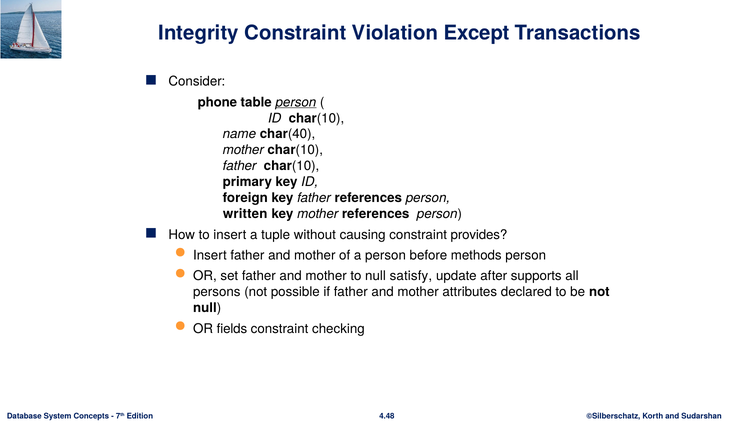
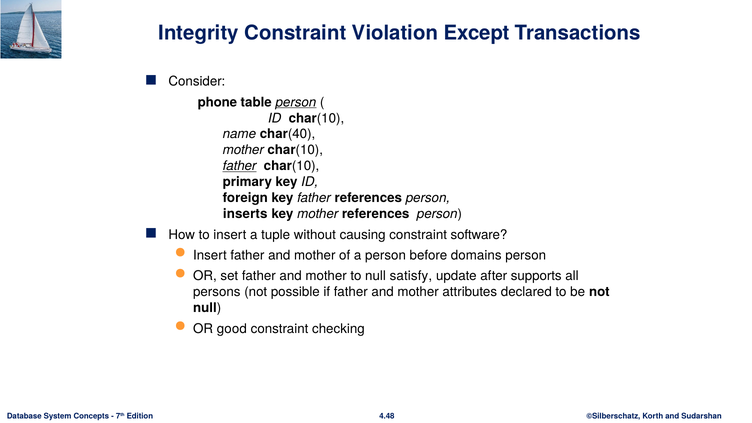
father at (240, 166) underline: none -> present
written: written -> inserts
provides: provides -> software
methods: methods -> domains
fields: fields -> good
